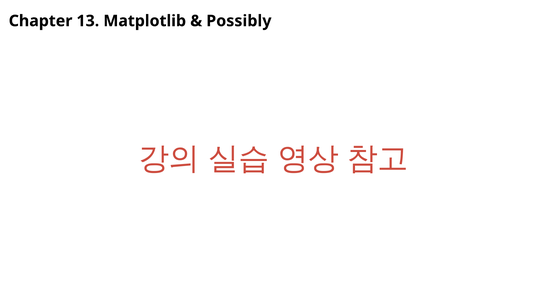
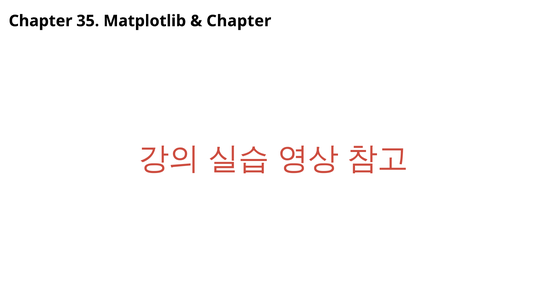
13: 13 -> 35
Possibly at (239, 21): Possibly -> Chapter
